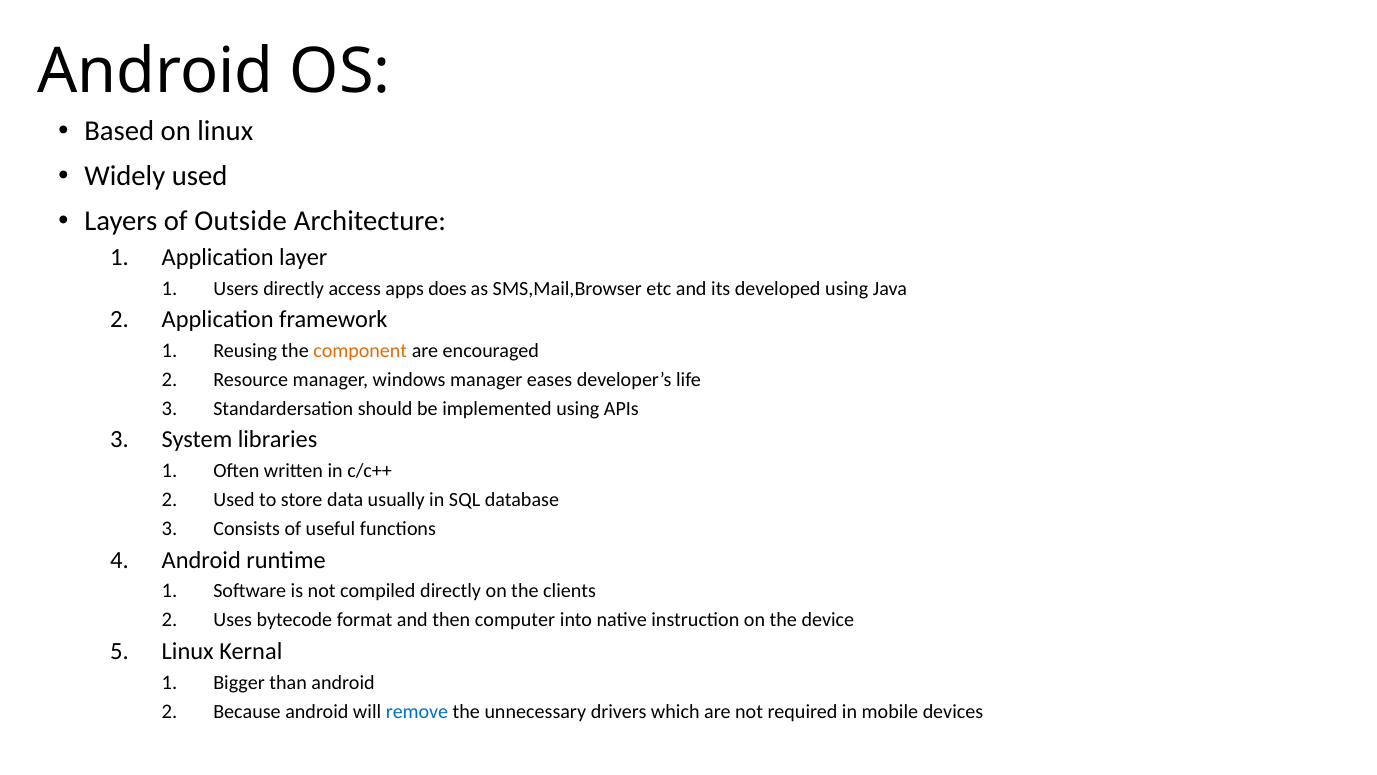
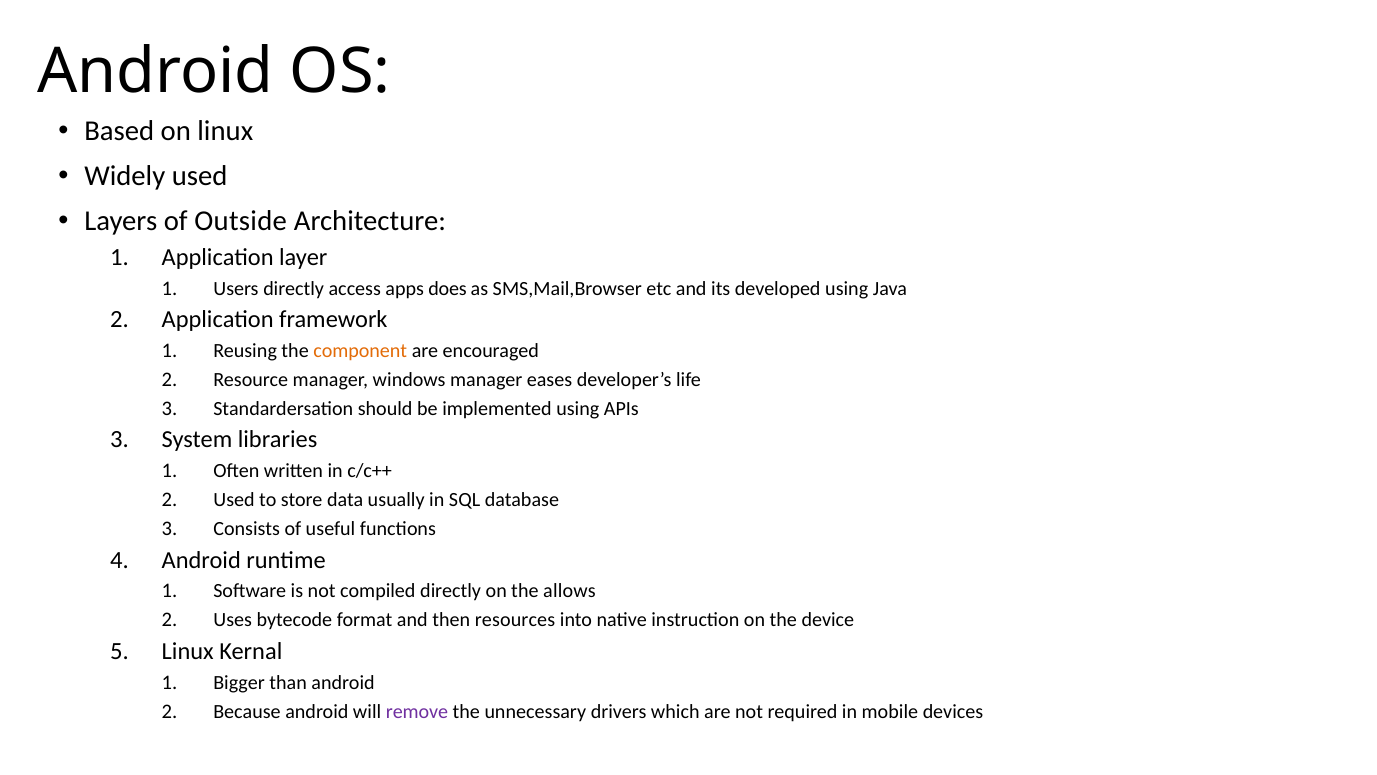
clients: clients -> allows
computer: computer -> resources
remove colour: blue -> purple
